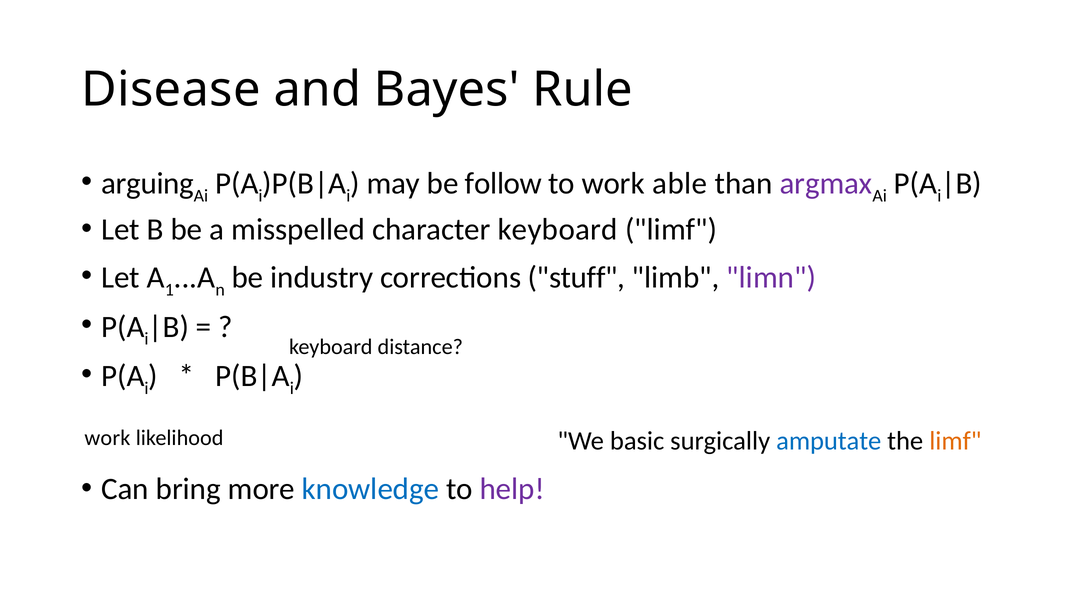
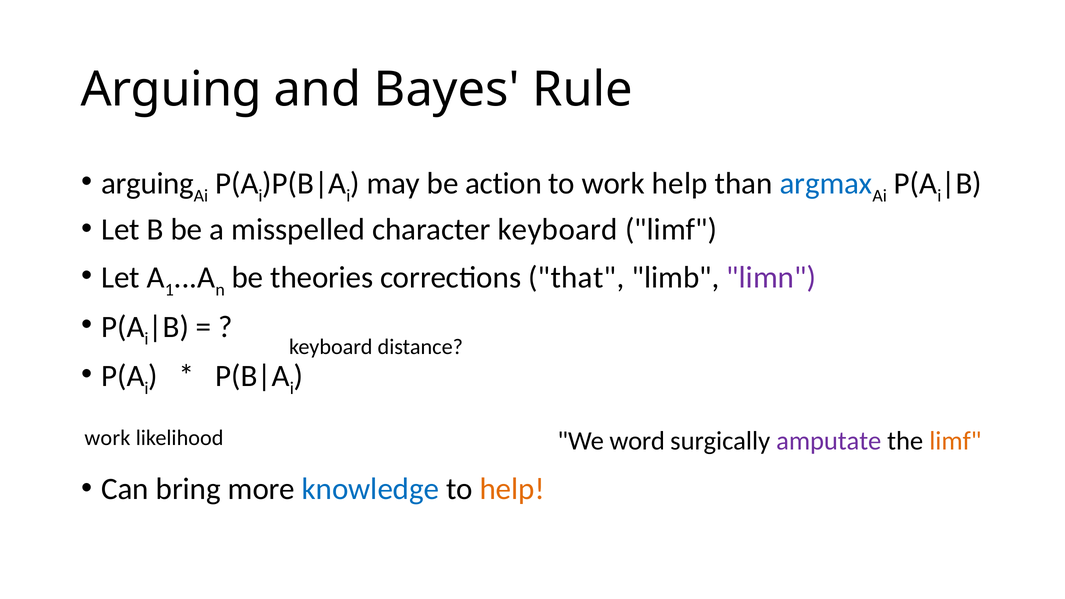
Disease at (171, 89): Disease -> Arguing
follow: follow -> action
work able: able -> help
argmax colour: purple -> blue
industry: industry -> theories
stuff: stuff -> that
basic: basic -> word
amputate colour: blue -> purple
help at (512, 489) colour: purple -> orange
